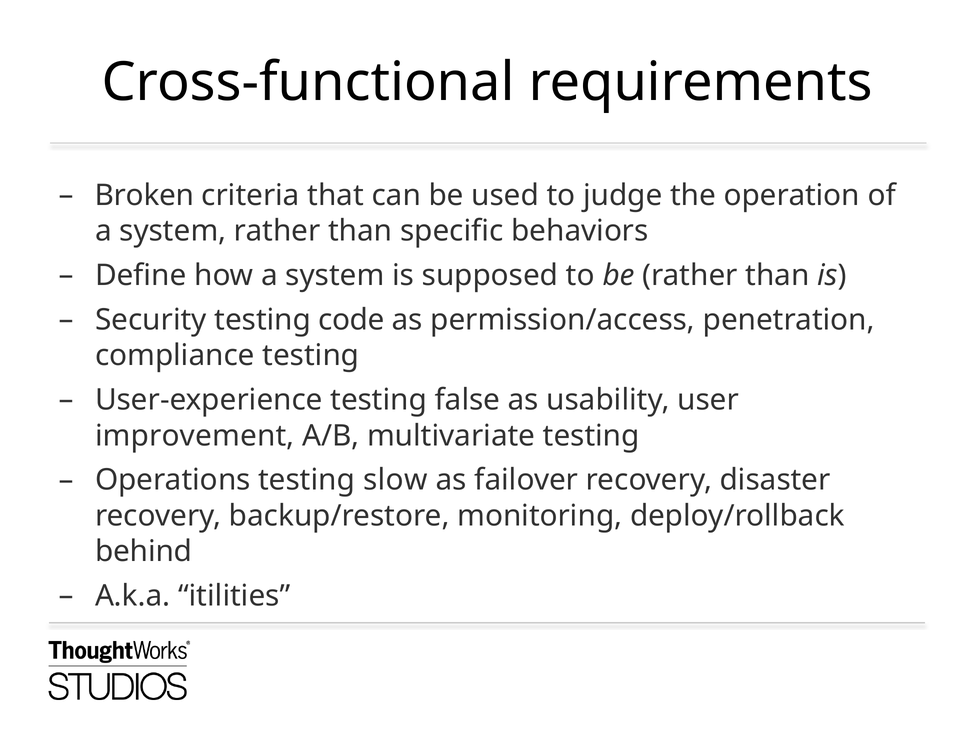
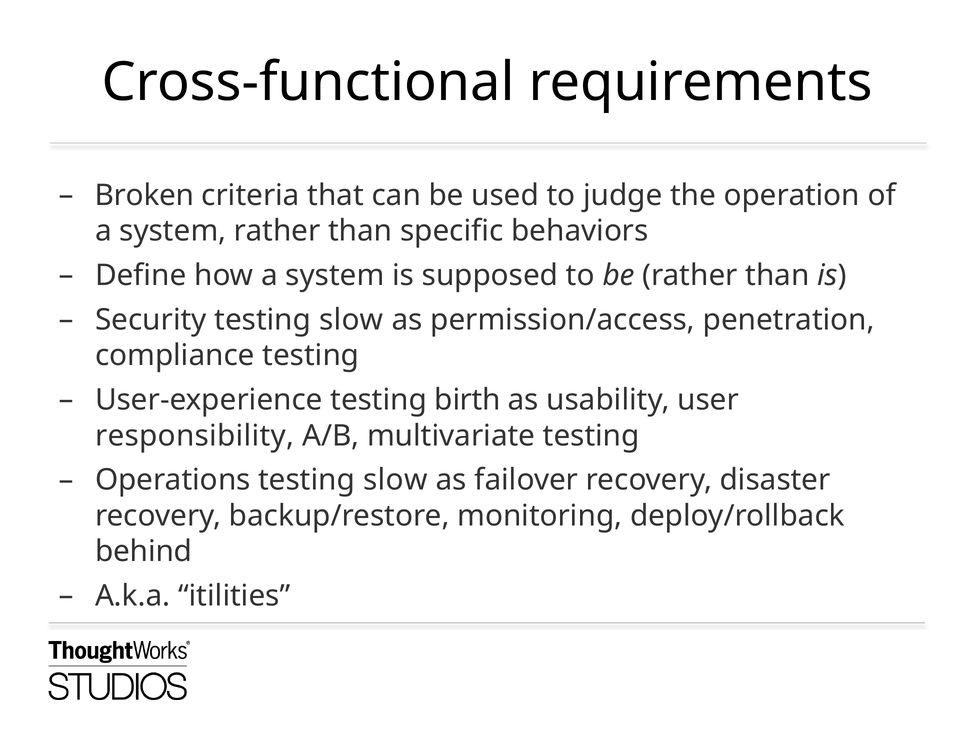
Security testing code: code -> slow
false: false -> birth
improvement: improvement -> responsibility
